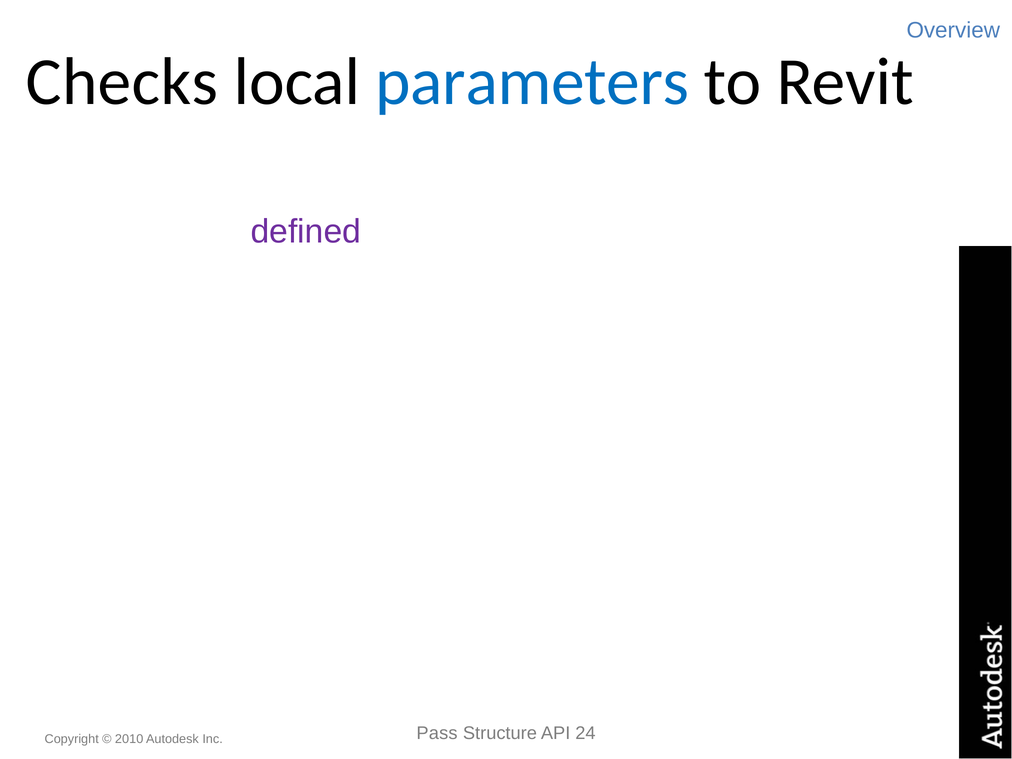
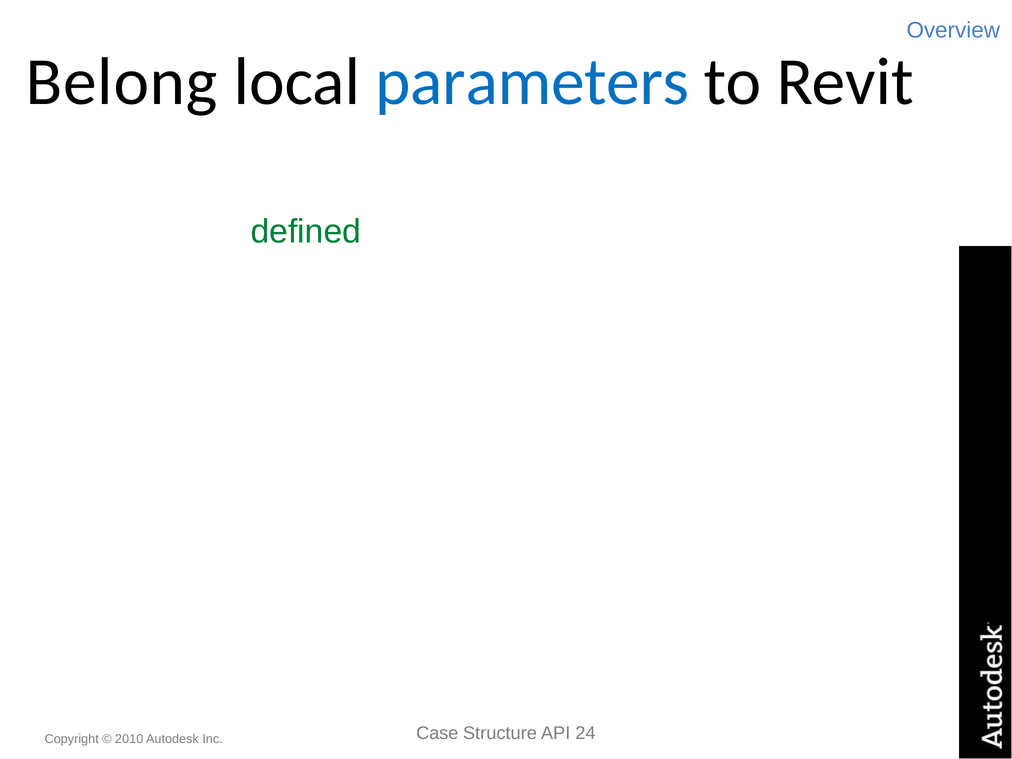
Checks: Checks -> Belong
defined at (306, 232) colour: purple -> green
Pass: Pass -> Case
